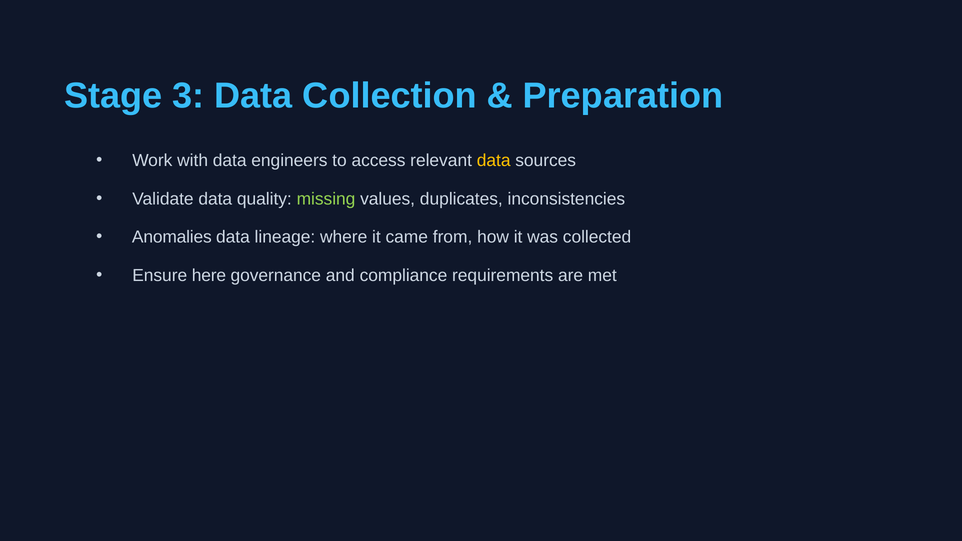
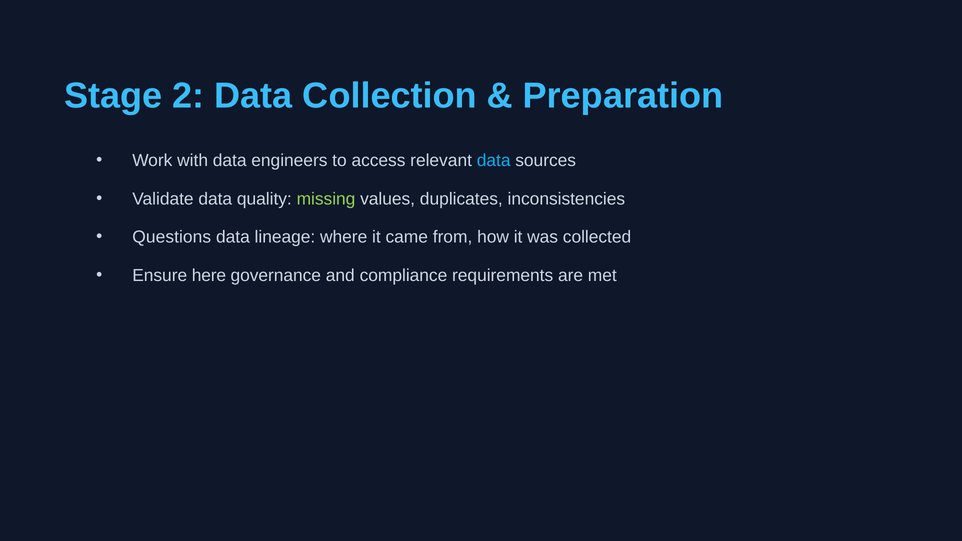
3: 3 -> 2
data at (494, 161) colour: yellow -> light blue
Anomalies: Anomalies -> Questions
